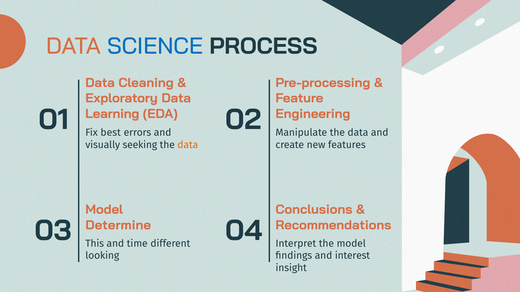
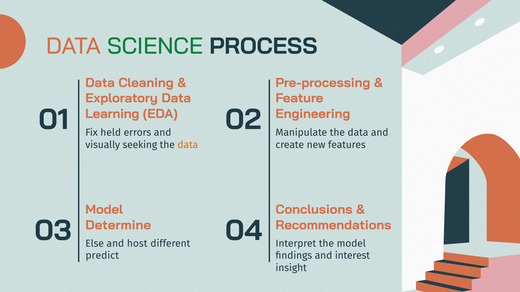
SCIENCE colour: blue -> green
best: best -> held
This: This -> Else
time: time -> host
looking: looking -> predict
